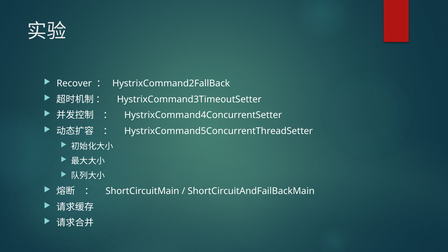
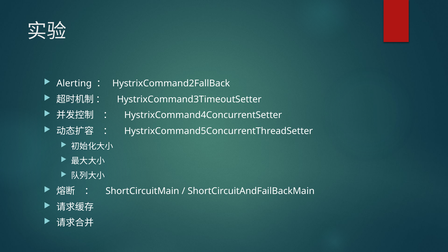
Recover: Recover -> Alerting
